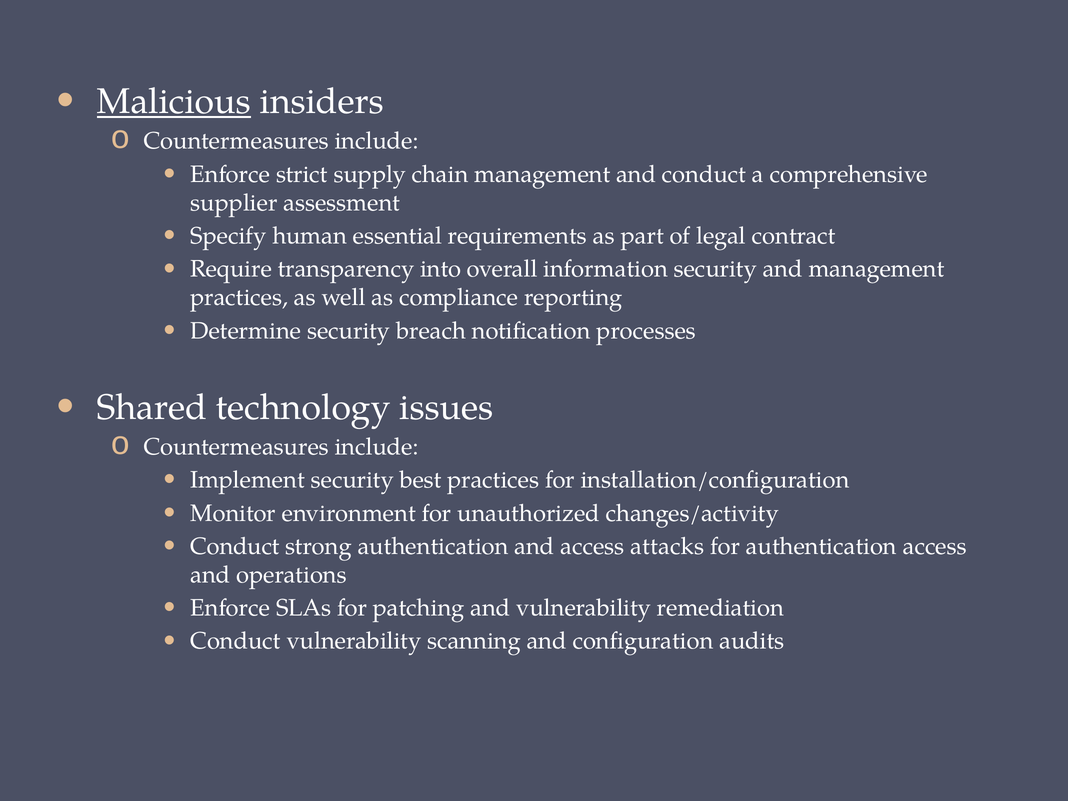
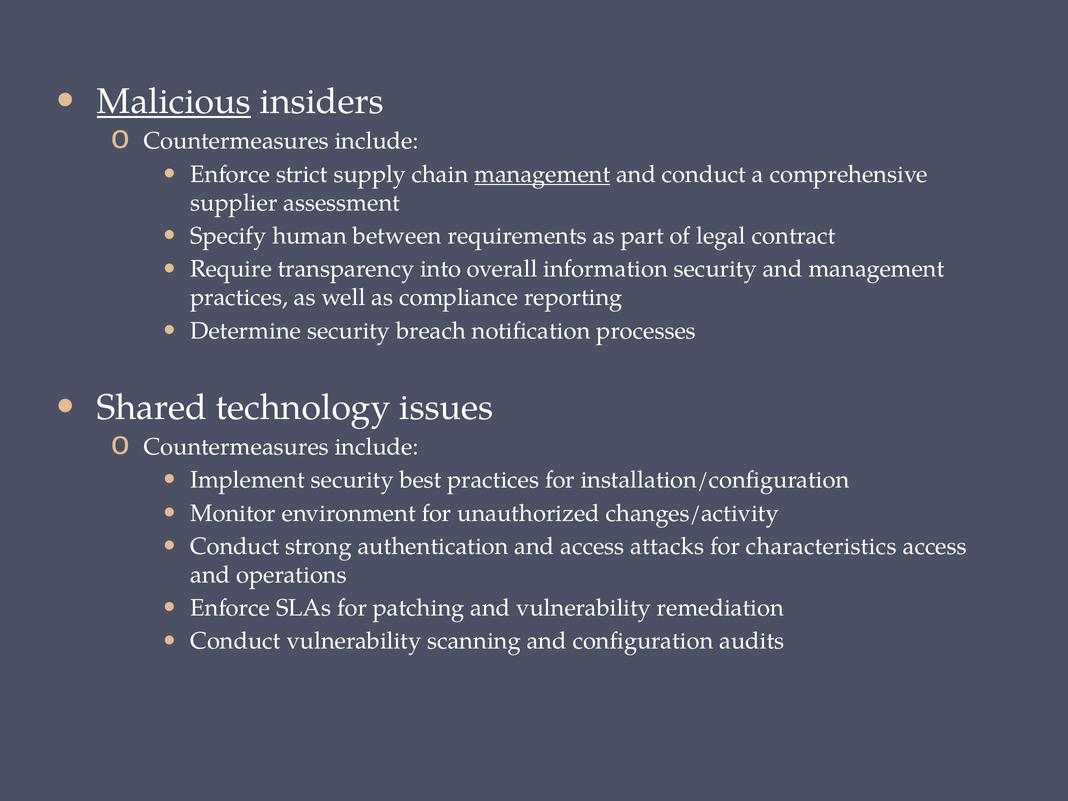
management at (542, 174) underline: none -> present
essential: essential -> between
for authentication: authentication -> characteristics
